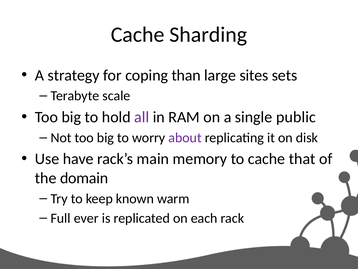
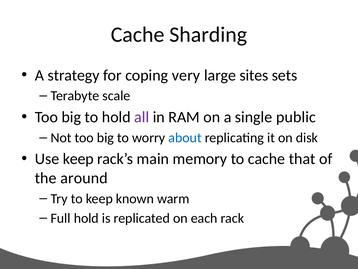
than: than -> very
about colour: purple -> blue
Use have: have -> keep
domain: domain -> around
Full ever: ever -> hold
